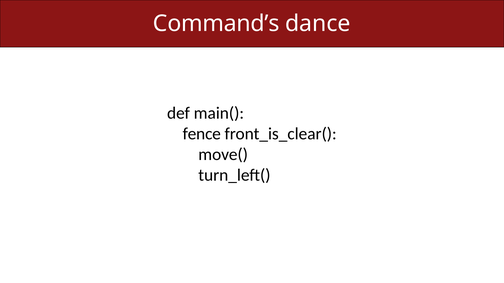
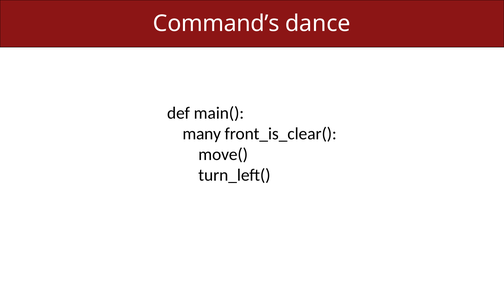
fence: fence -> many
